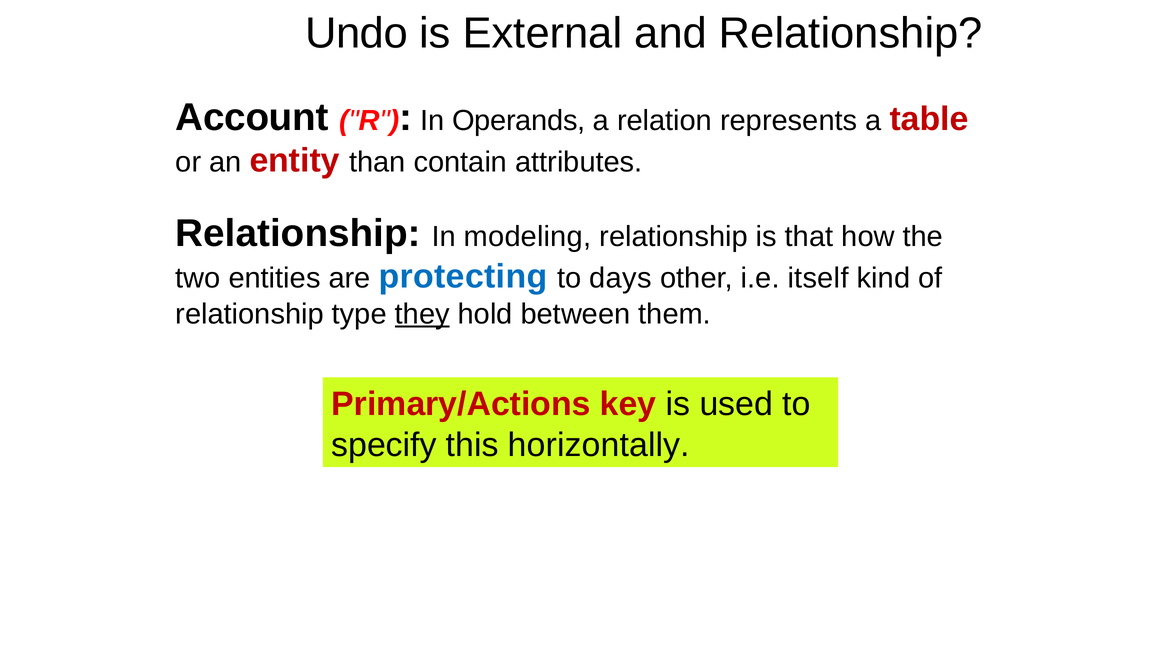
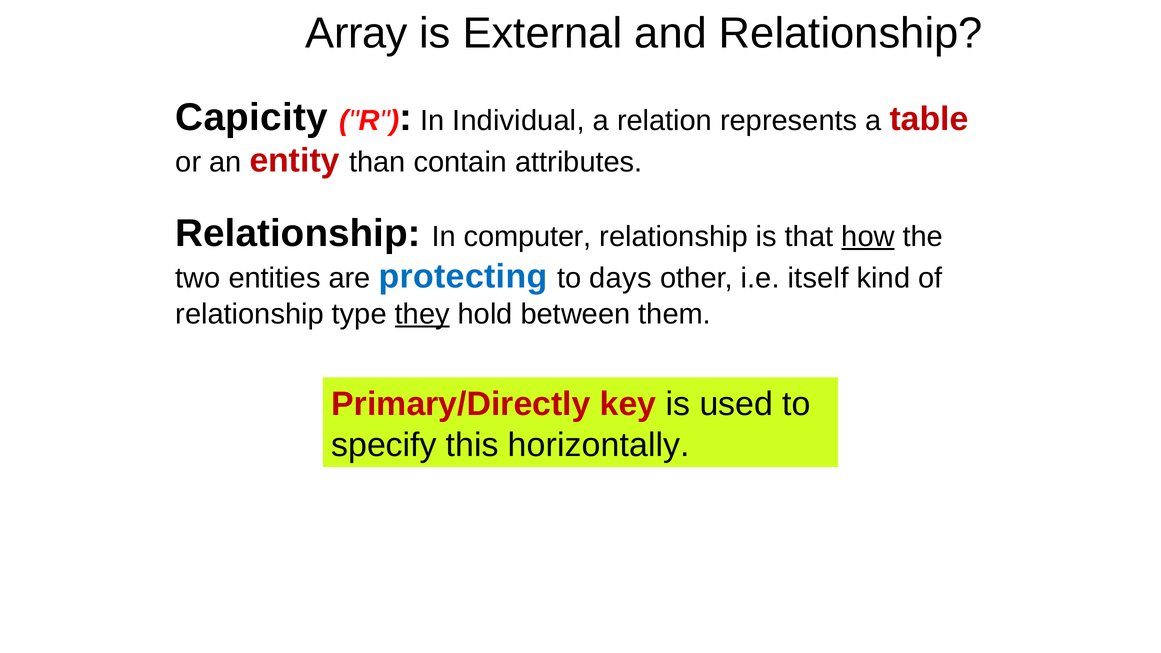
Undo: Undo -> Array
Account: Account -> Capicity
Operands: Operands -> Individual
modeling: modeling -> computer
how underline: none -> present
Primary/Actions: Primary/Actions -> Primary/Directly
